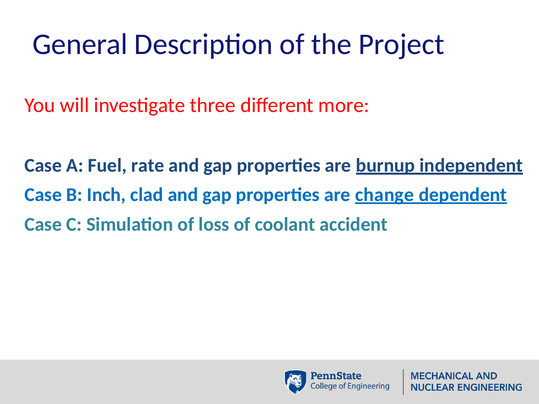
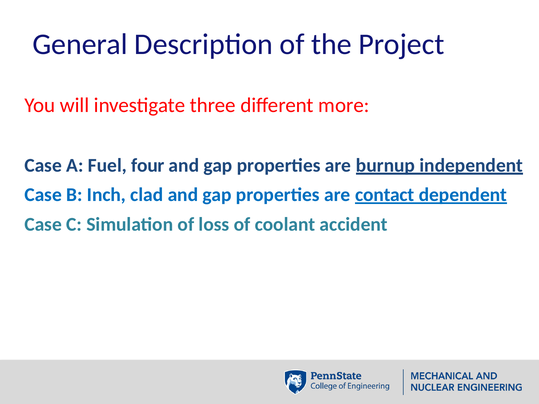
rate: rate -> four
change: change -> contact
